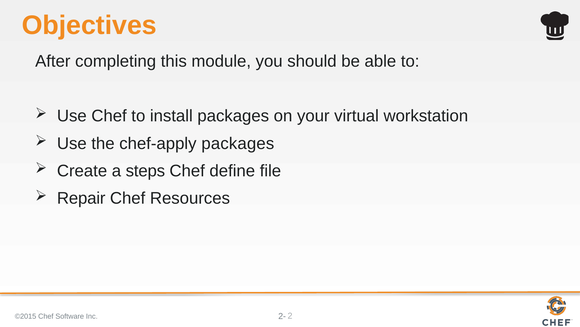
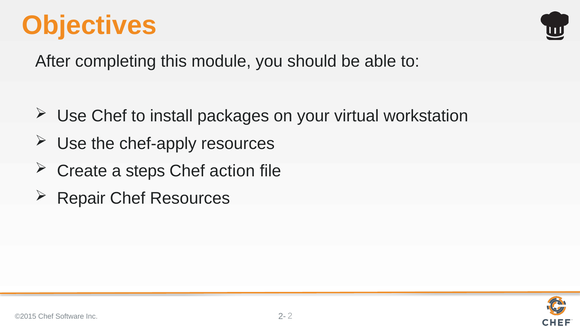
chef-apply packages: packages -> resources
define: define -> action
